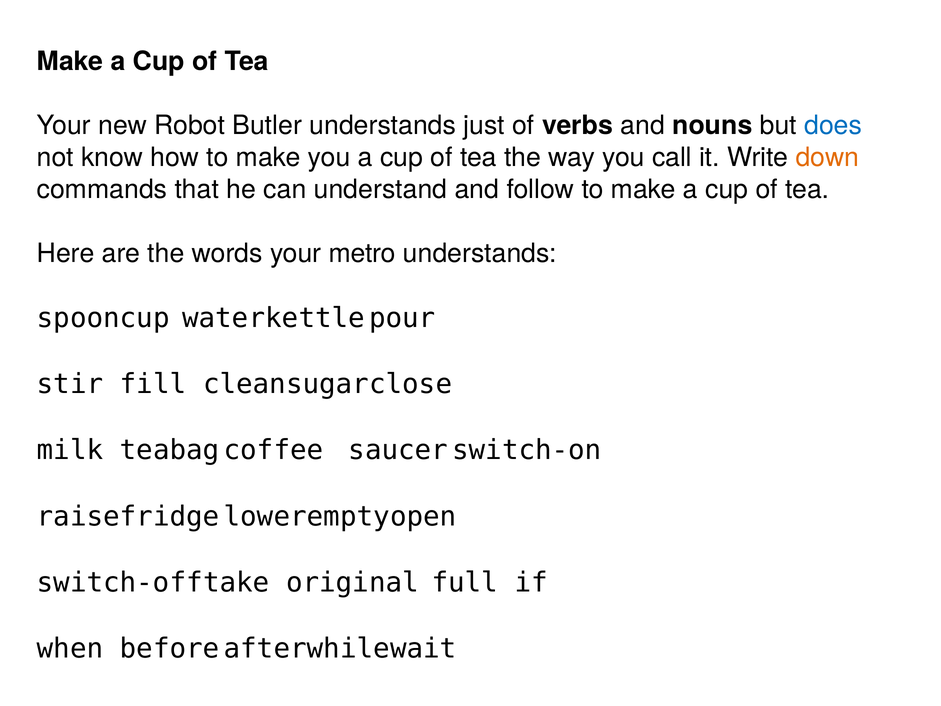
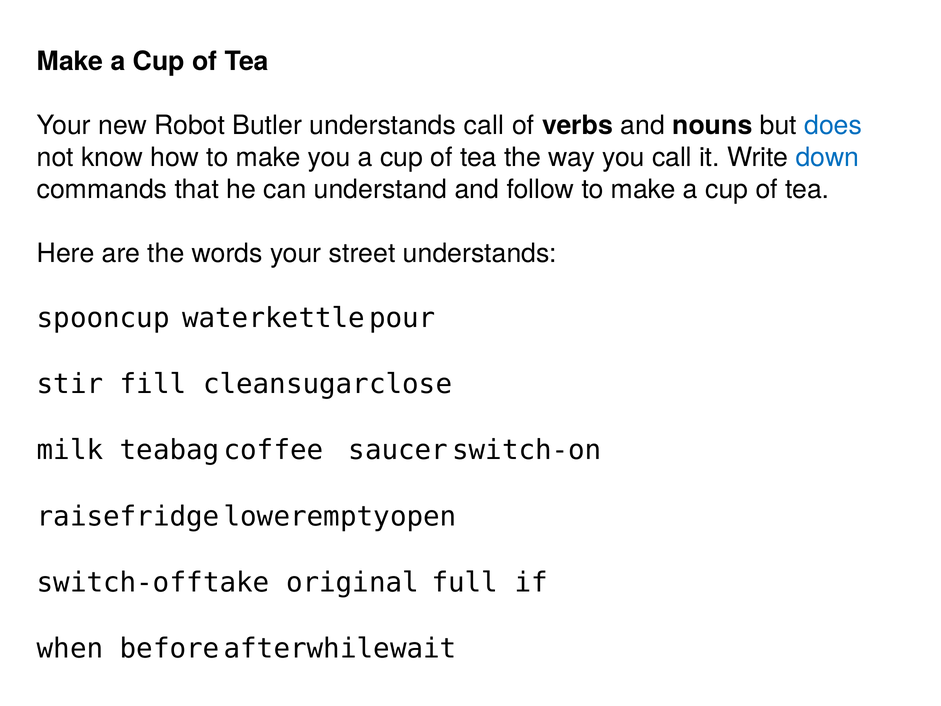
understands just: just -> call
down colour: orange -> blue
metro: metro -> street
